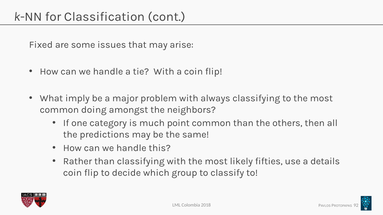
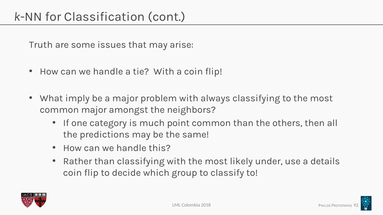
Fixed: Fixed -> Truth
common doing: doing -> major
fifties: fifties -> under
